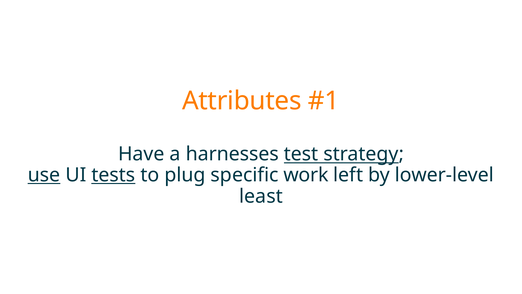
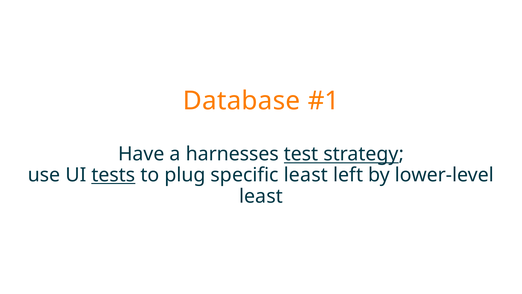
Attributes: Attributes -> Database
use underline: present -> none
specific work: work -> least
